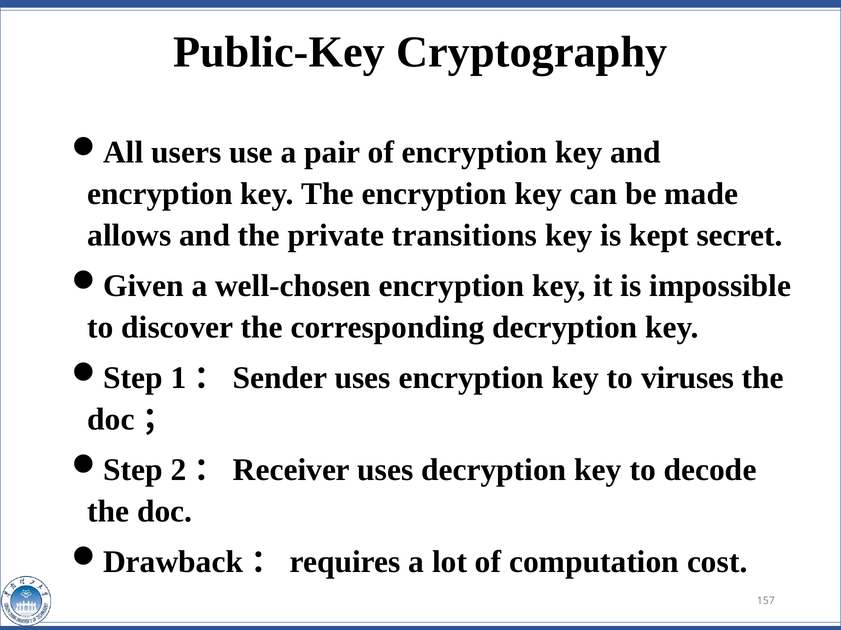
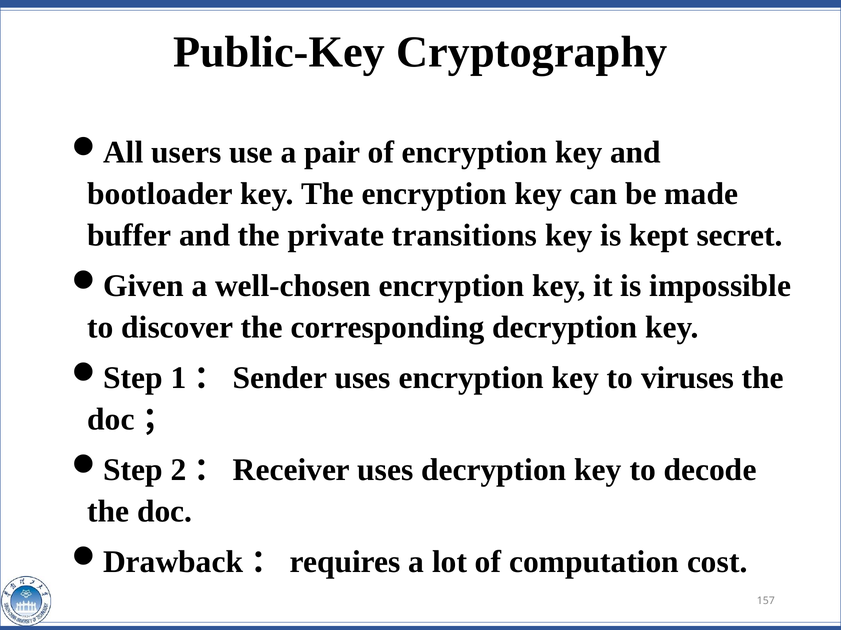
encryption at (160, 194): encryption -> bootloader
allows: allows -> buffer
